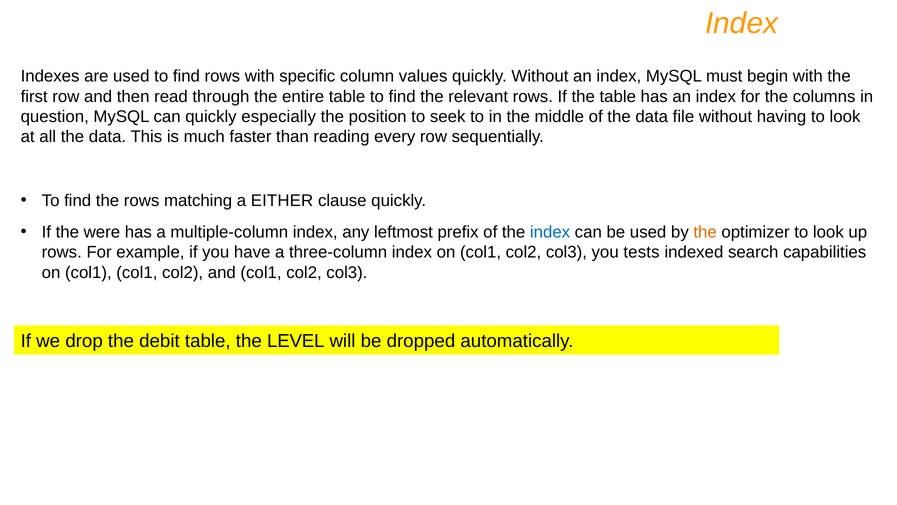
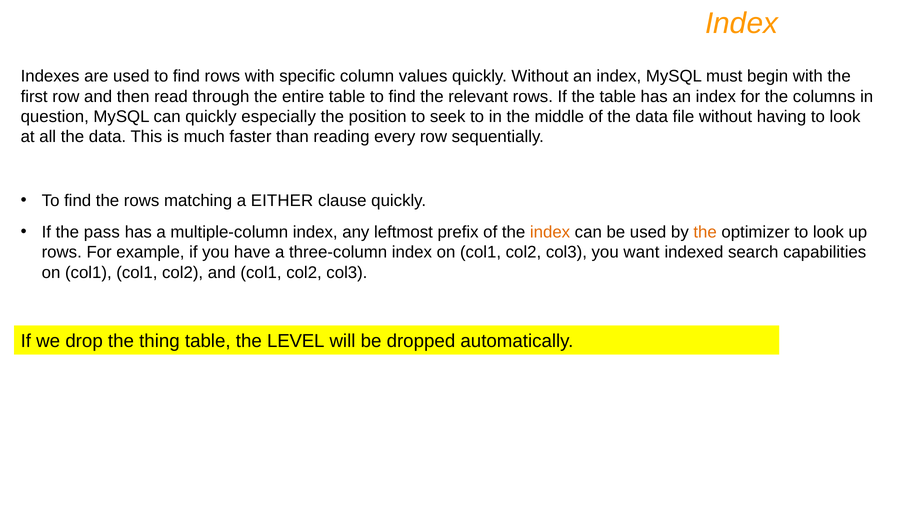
were: were -> pass
index at (550, 232) colour: blue -> orange
tests: tests -> want
debit: debit -> thing
